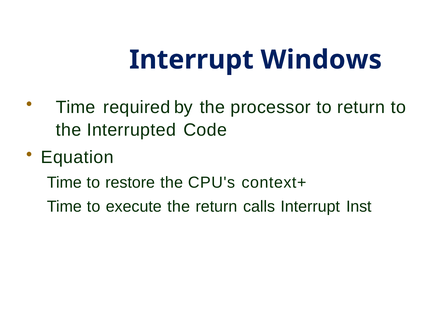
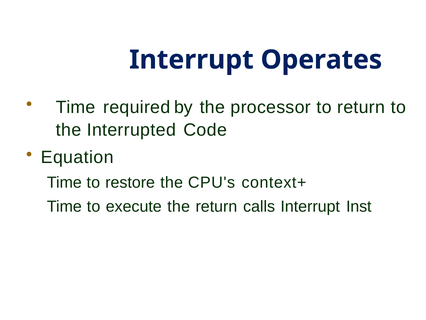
Windows: Windows -> Operates
